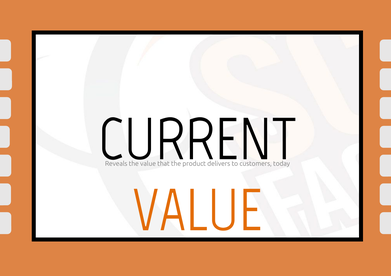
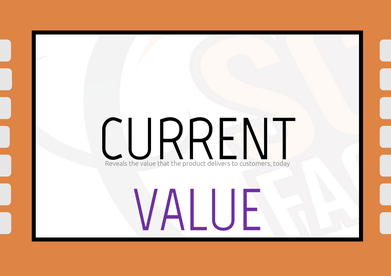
VALUE at (198, 210) colour: orange -> purple
